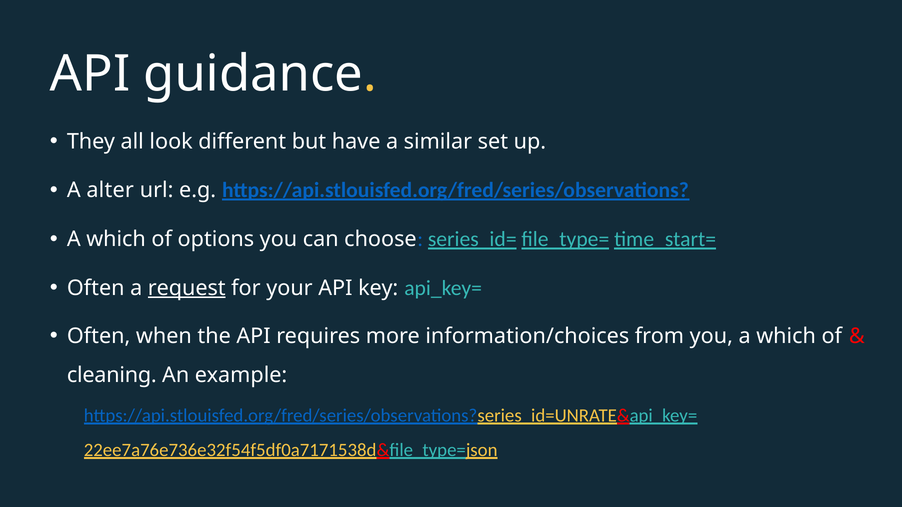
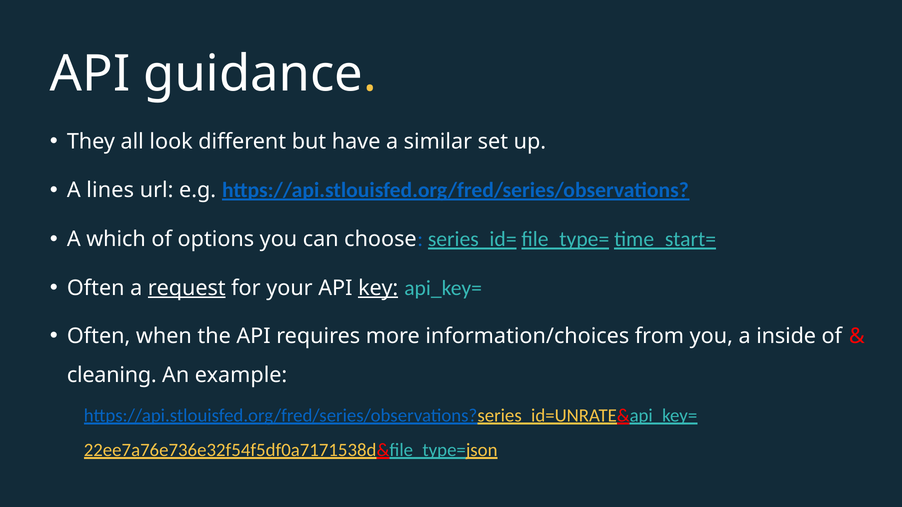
alter: alter -> lines
key underline: none -> present
you a which: which -> inside
